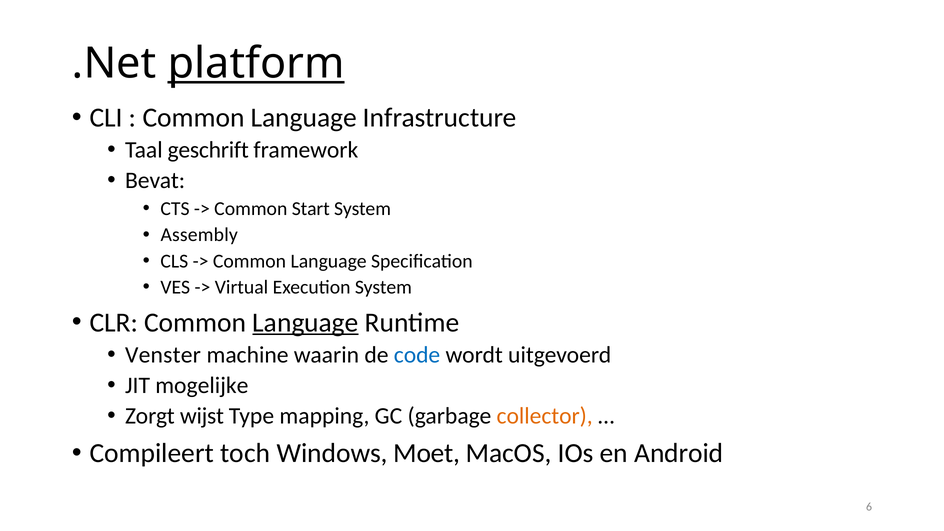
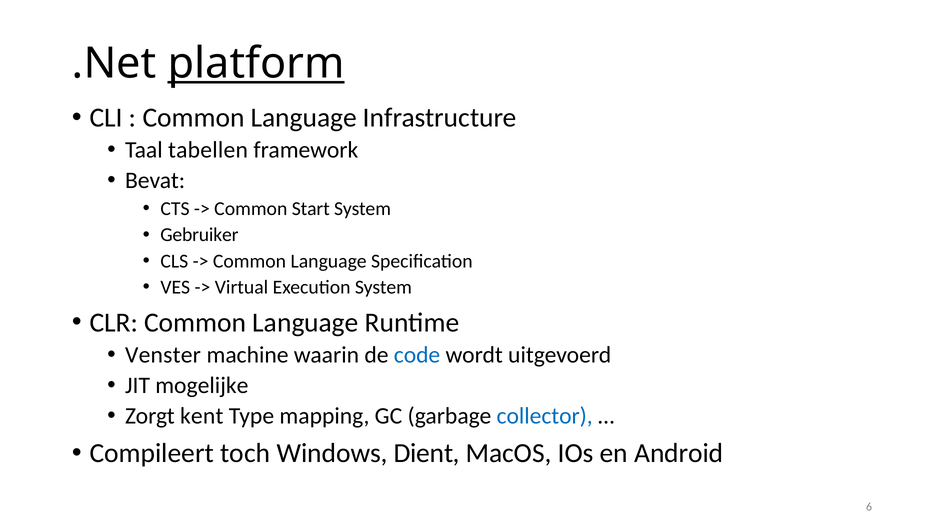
geschrift: geschrift -> tabellen
Assembly: Assembly -> Gebruiker
Language at (306, 322) underline: present -> none
wijst: wijst -> kent
collector colour: orange -> blue
Moet: Moet -> Dient
